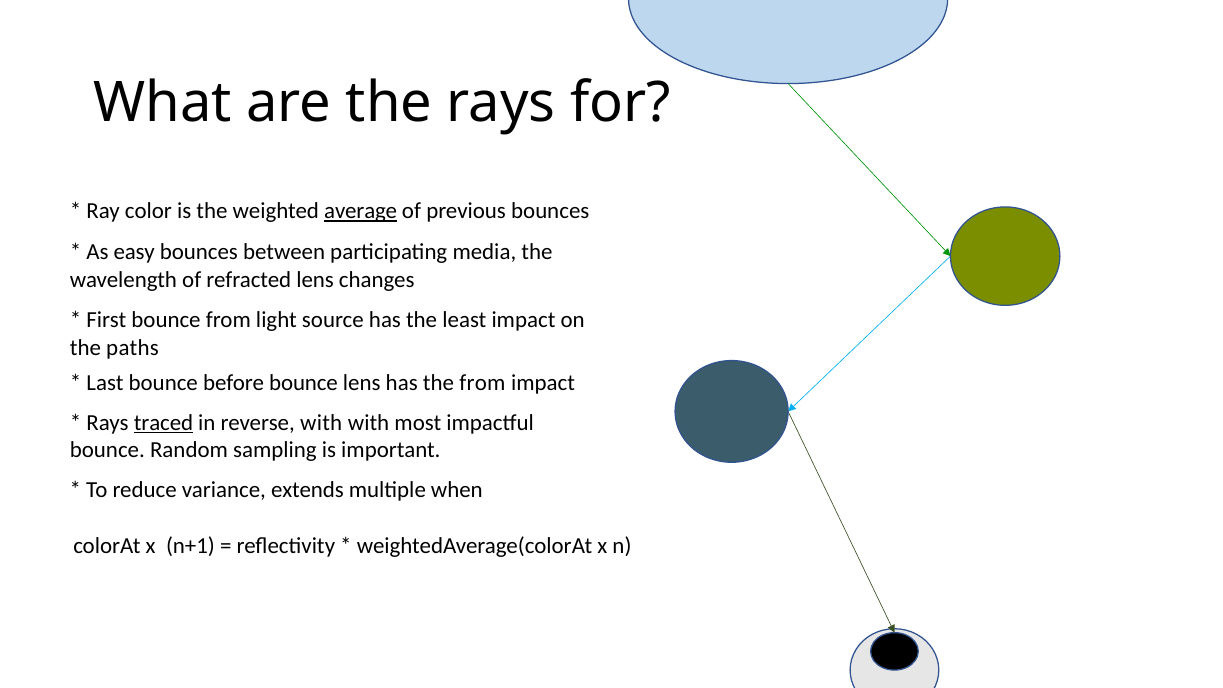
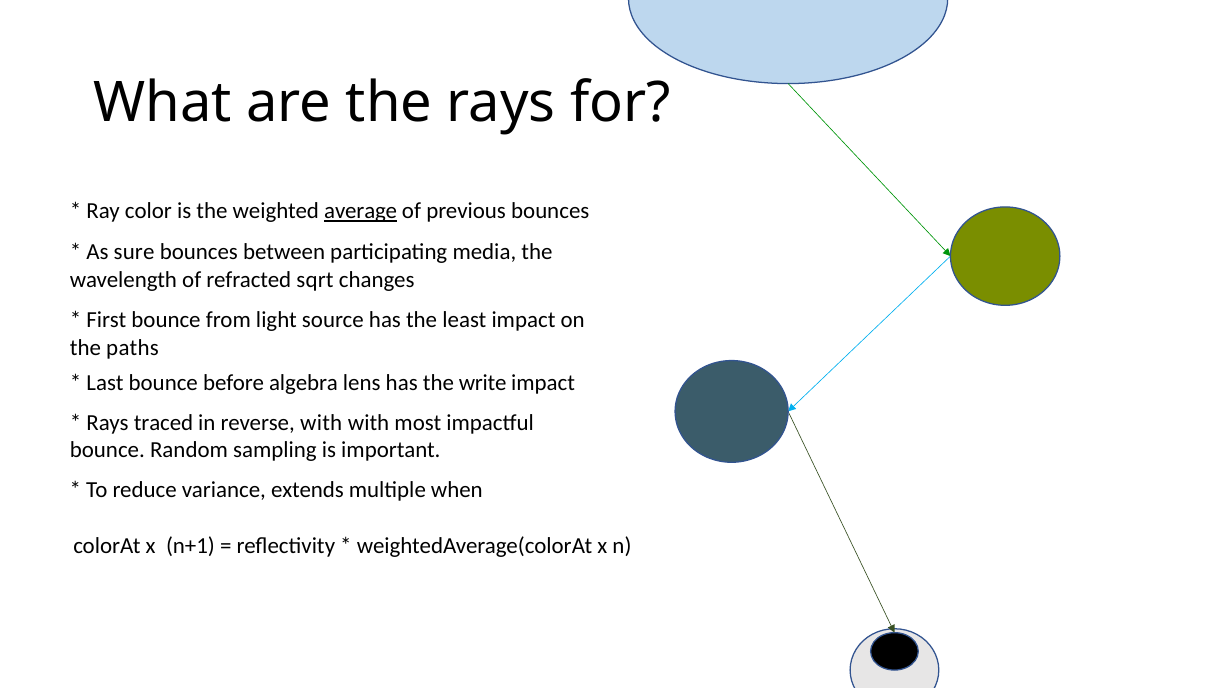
easy: easy -> sure
refracted lens: lens -> sqrt
before bounce: bounce -> algebra
the from: from -> write
traced underline: present -> none
